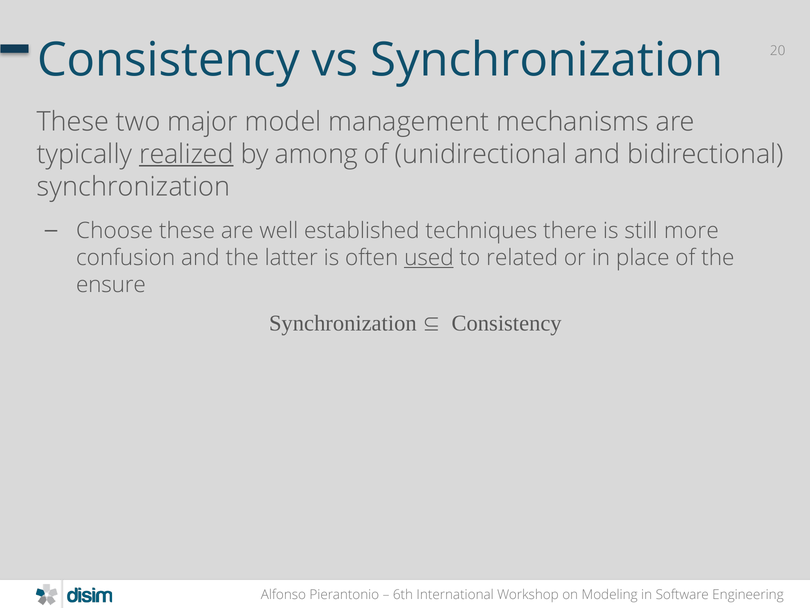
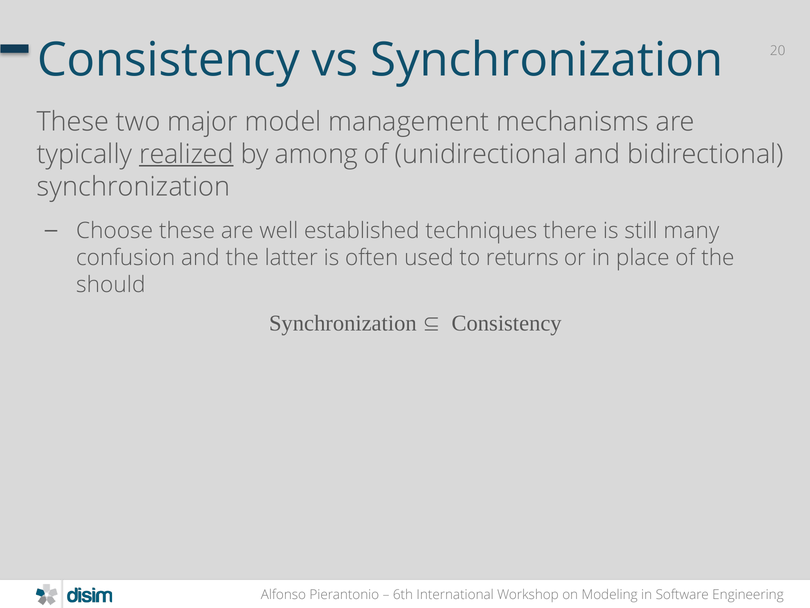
more: more -> many
used underline: present -> none
related: related -> returns
ensure: ensure -> should
